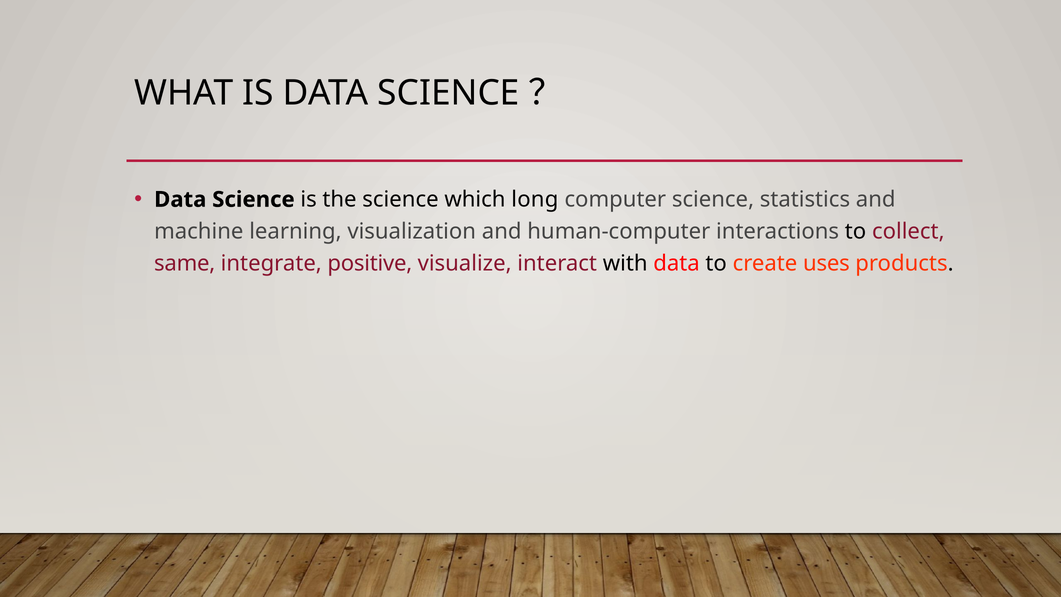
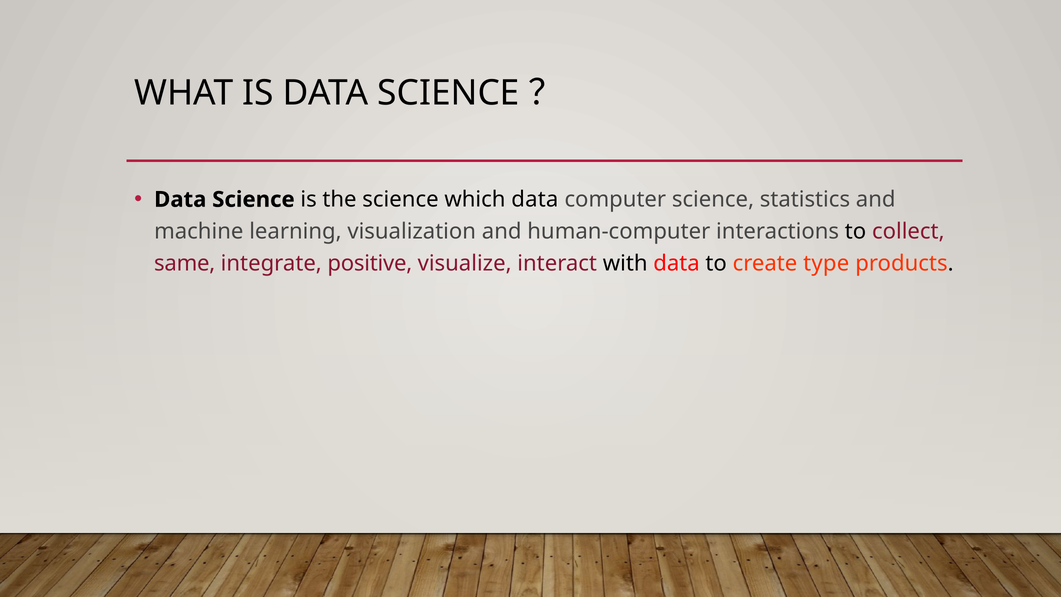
which long: long -> data
uses: uses -> type
